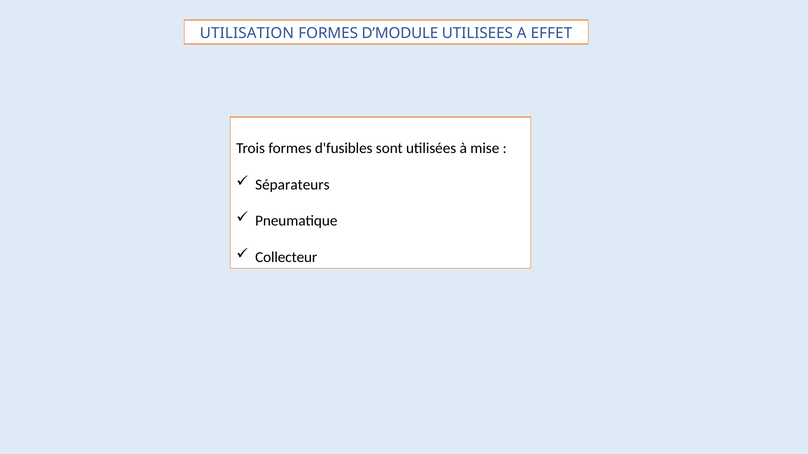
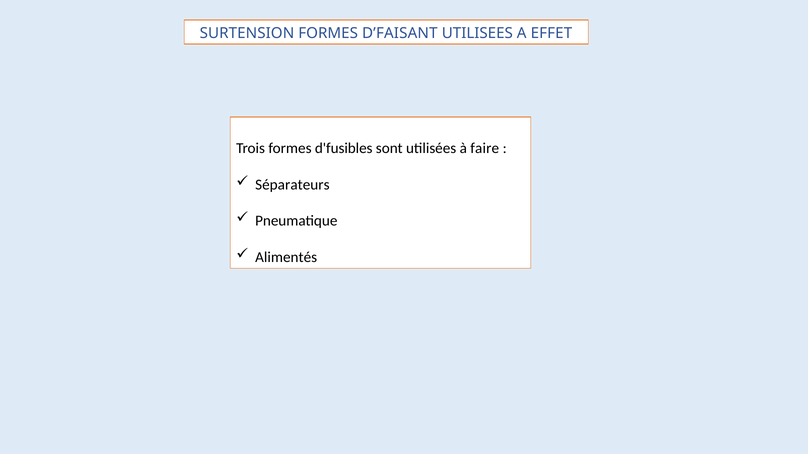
UTILISATION: UTILISATION -> SURTENSION
D’MODULE: D’MODULE -> D’FAISANT
mise: mise -> faire
Collecteur: Collecteur -> Alimentés
